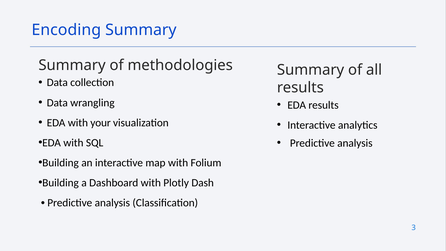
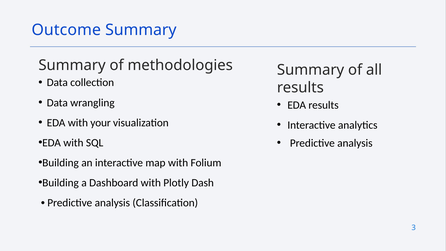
Encoding: Encoding -> Outcome
